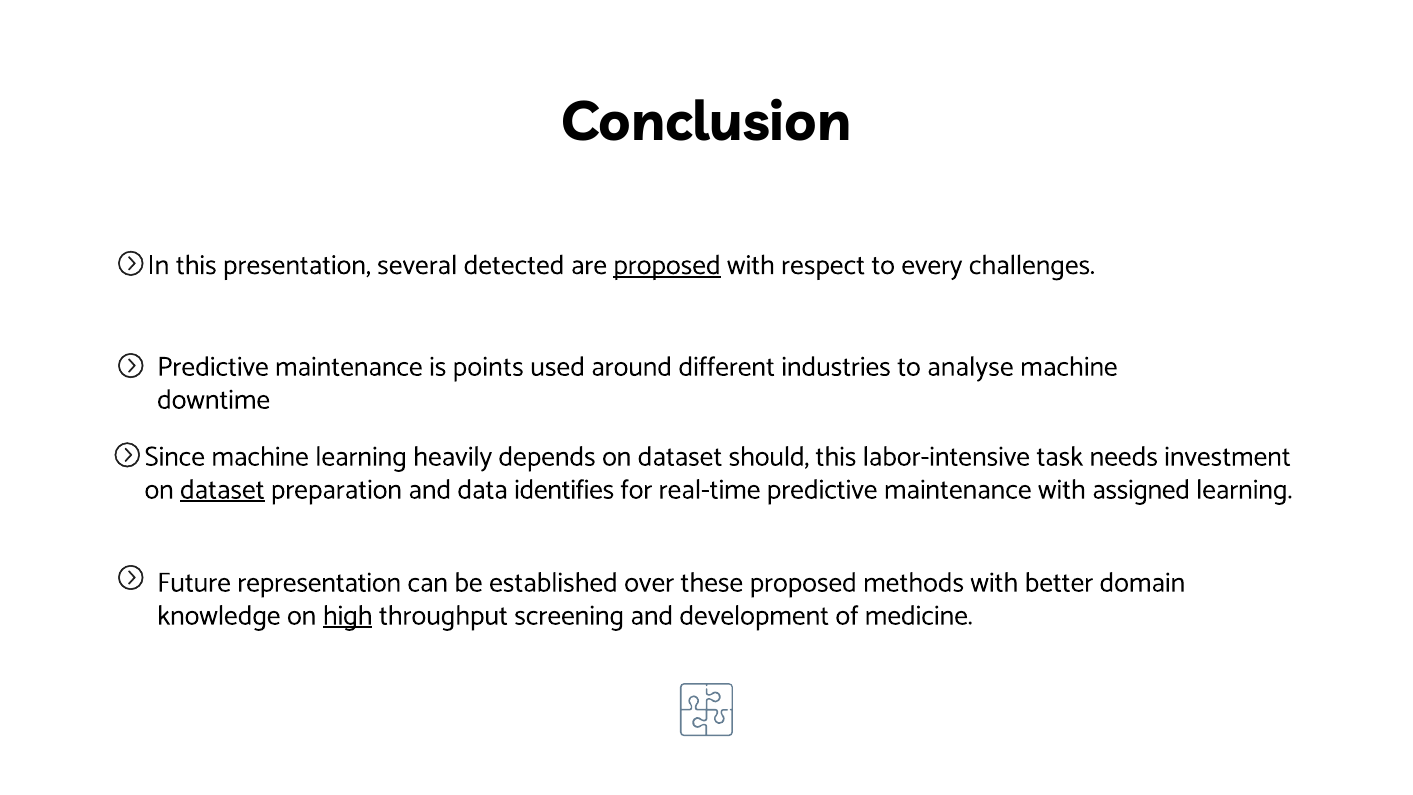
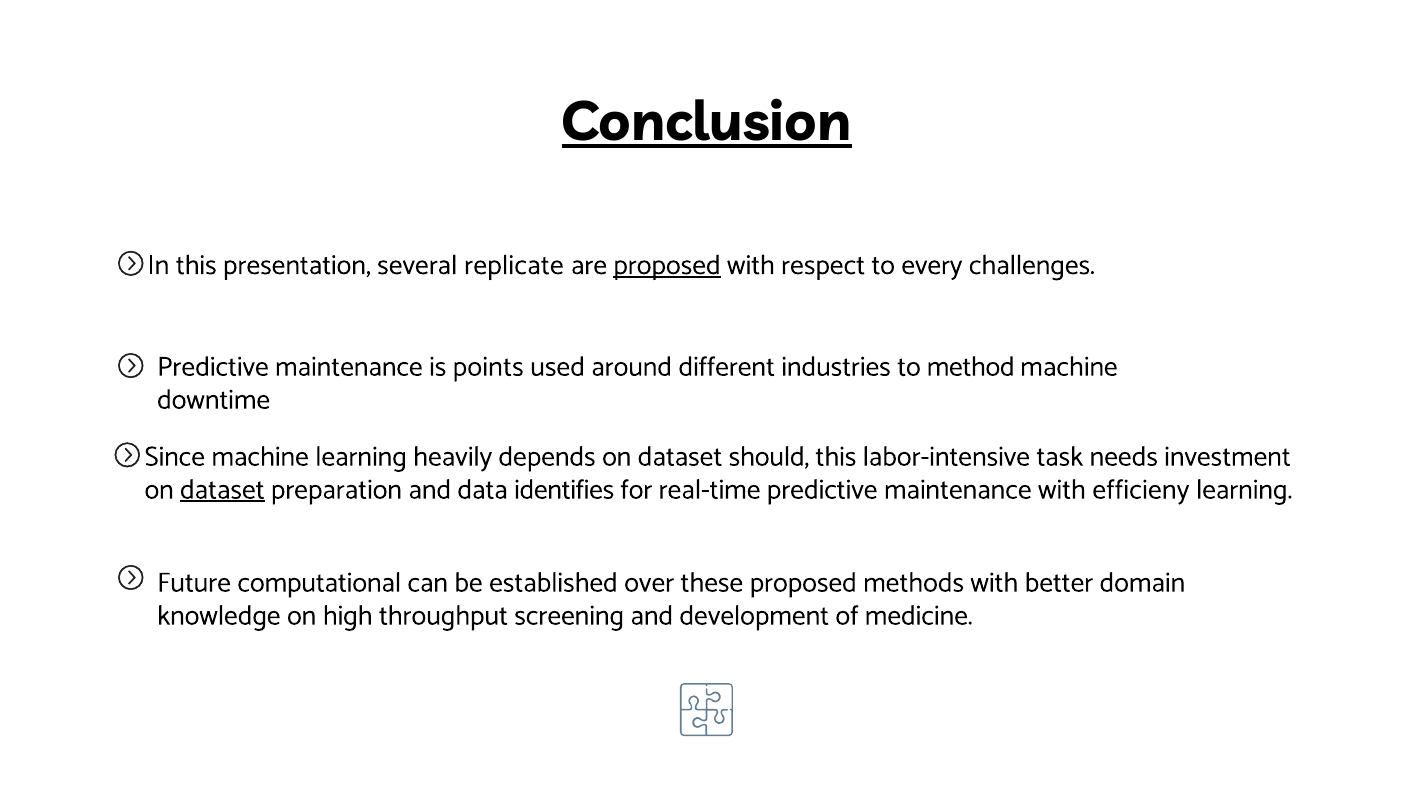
Conclusion underline: none -> present
detected: detected -> replicate
analyse: analyse -> method
assigned: assigned -> efficieny
representation: representation -> computational
high underline: present -> none
